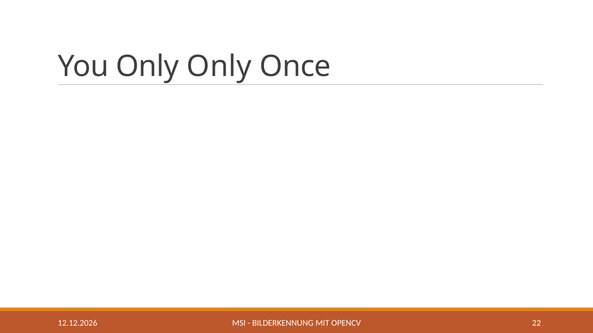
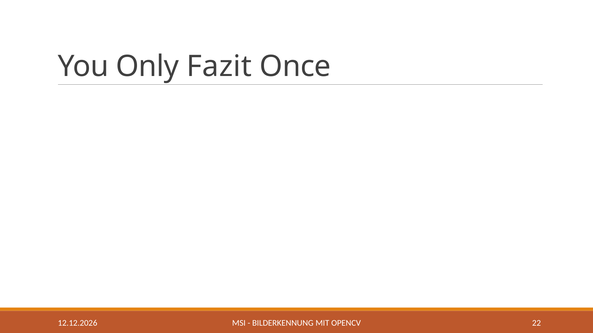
Only Only: Only -> Fazit
